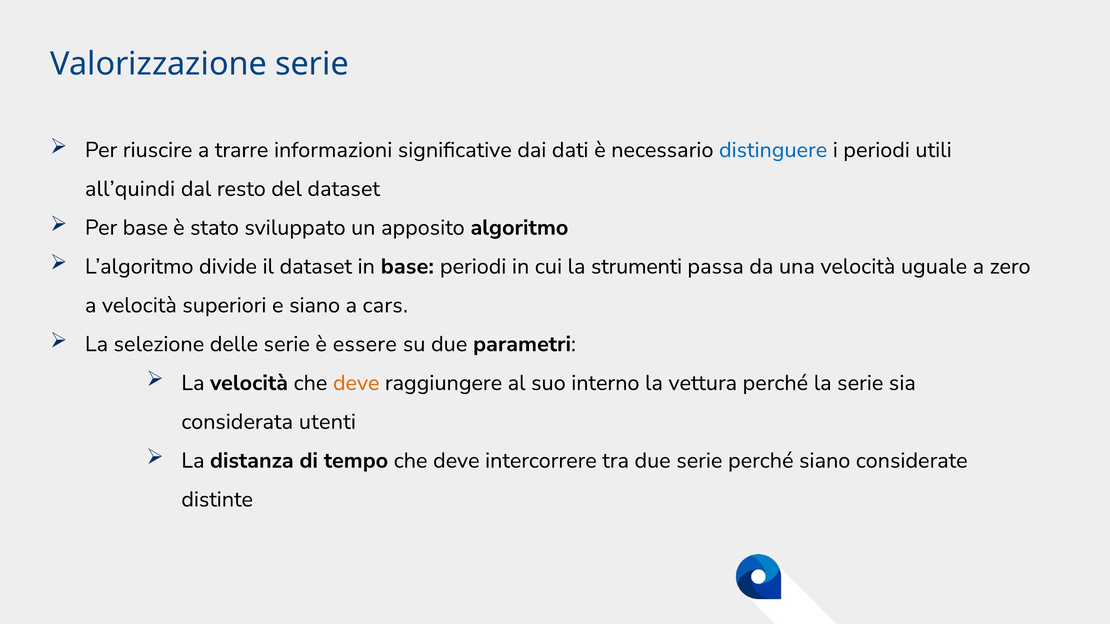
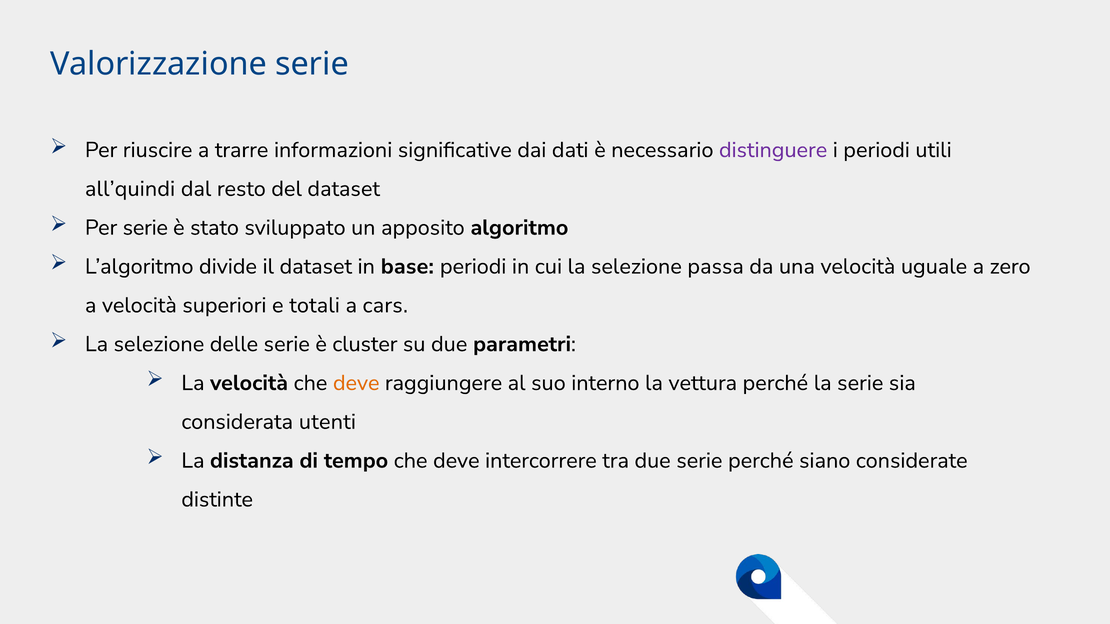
distinguere colour: blue -> purple
Per base: base -> serie
cui la strumenti: strumenti -> selezione
e siano: siano -> totali
essere: essere -> cluster
